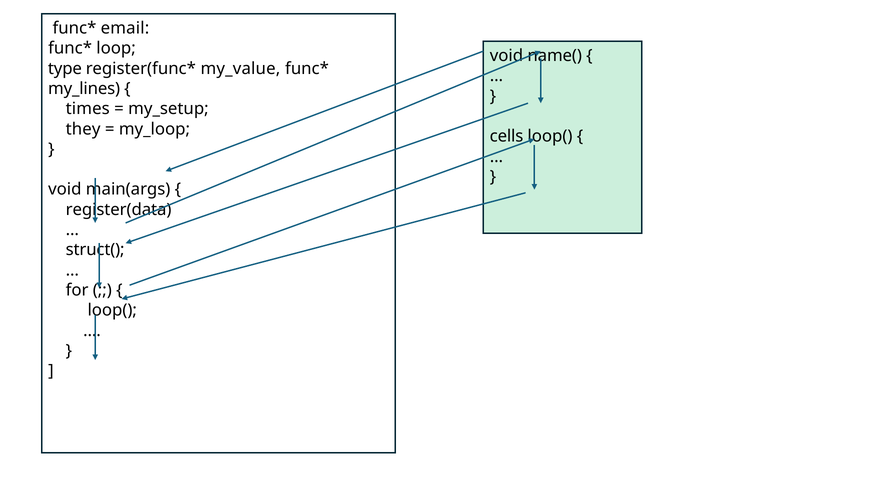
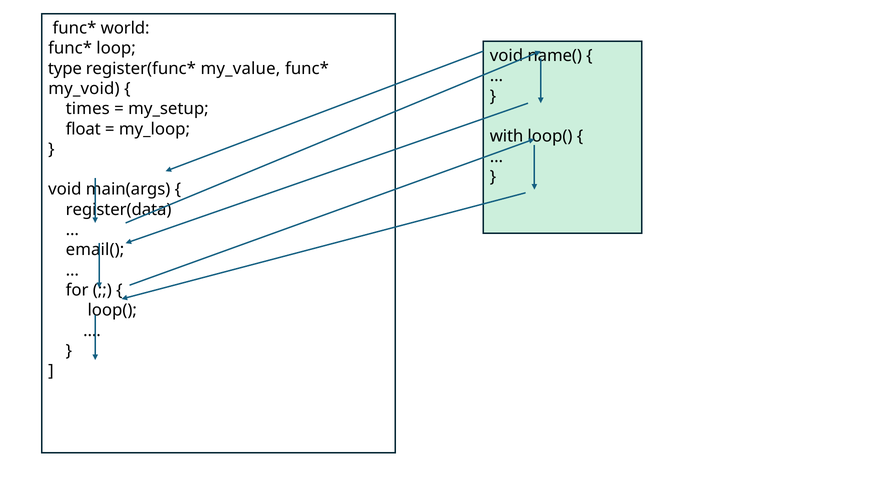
email: email -> world
my_lines: my_lines -> my_void
they: they -> float
cells: cells -> with
struct(: struct( -> email(
